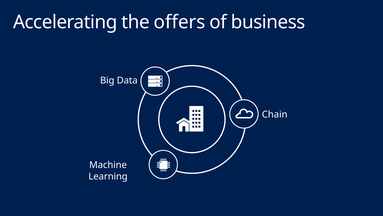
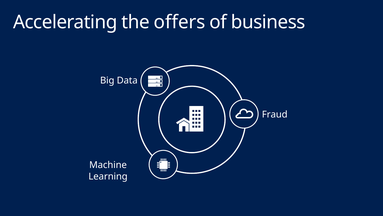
Chain: Chain -> Fraud
